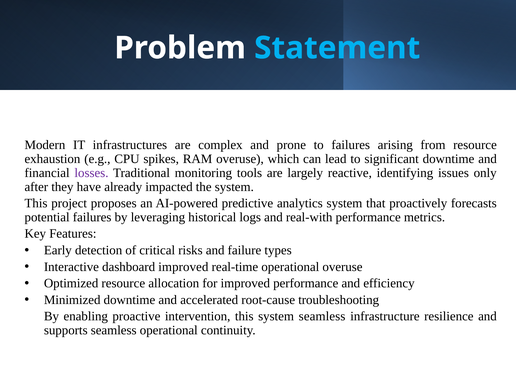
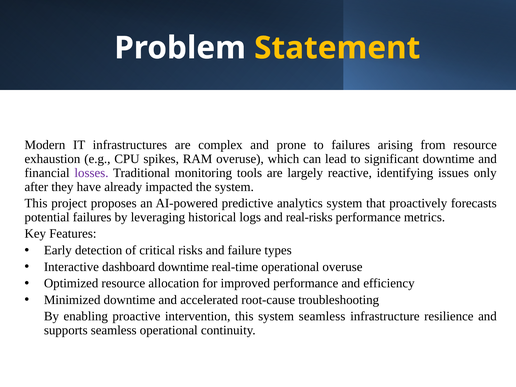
Statement colour: light blue -> yellow
real-with: real-with -> real-risks
dashboard improved: improved -> downtime
